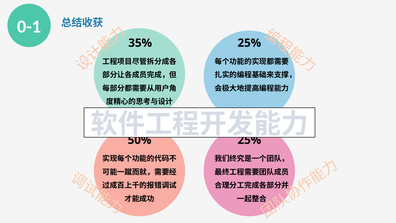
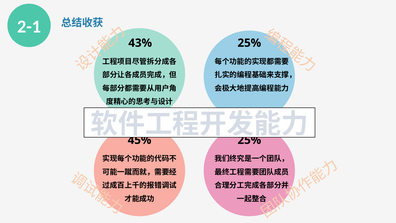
0-1: 0-1 -> 2-1
35%: 35% -> 43%
50%: 50% -> 45%
